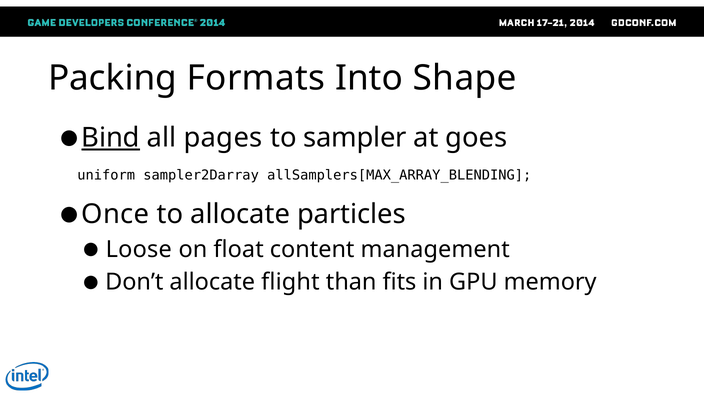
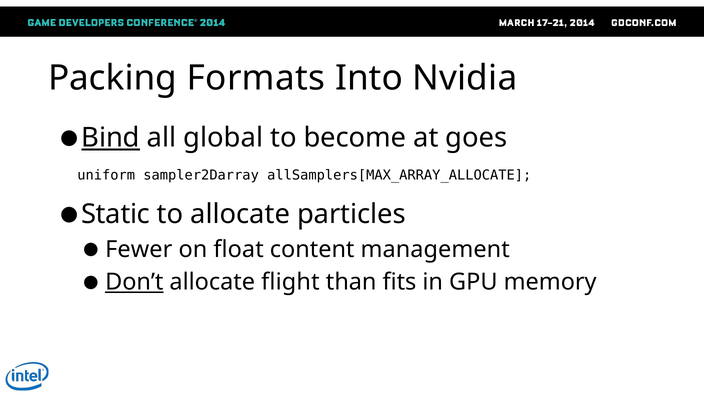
Shape: Shape -> Nvidia
pages: pages -> global
sampler: sampler -> become
allSamplers[MAX_ARRAY_BLENDING: allSamplers[MAX_ARRAY_BLENDING -> allSamplers[MAX_ARRAY_ALLOCATE
Once: Once -> Static
Loose: Loose -> Fewer
Don’t underline: none -> present
